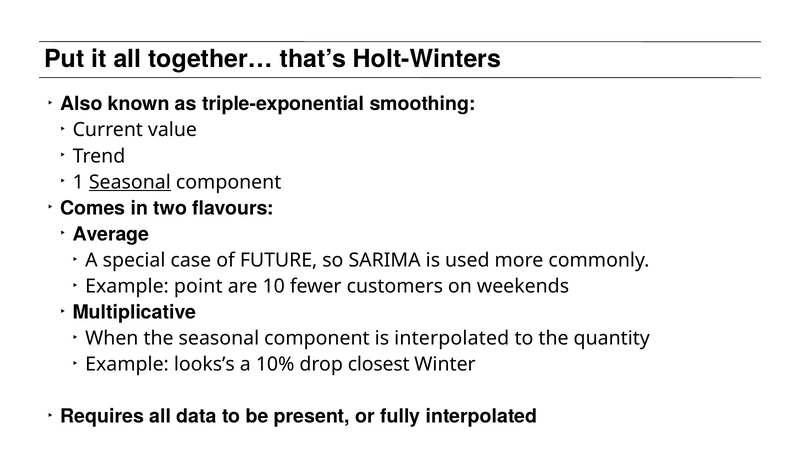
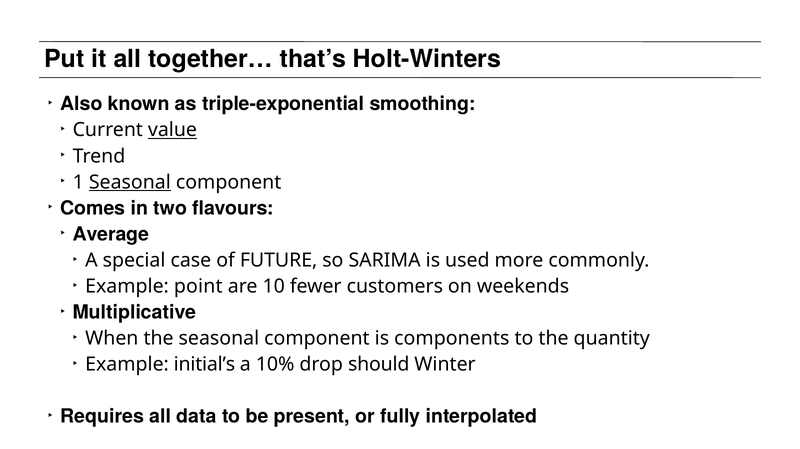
value underline: none -> present
is interpolated: interpolated -> components
looks’s: looks’s -> initial’s
closest: closest -> should
